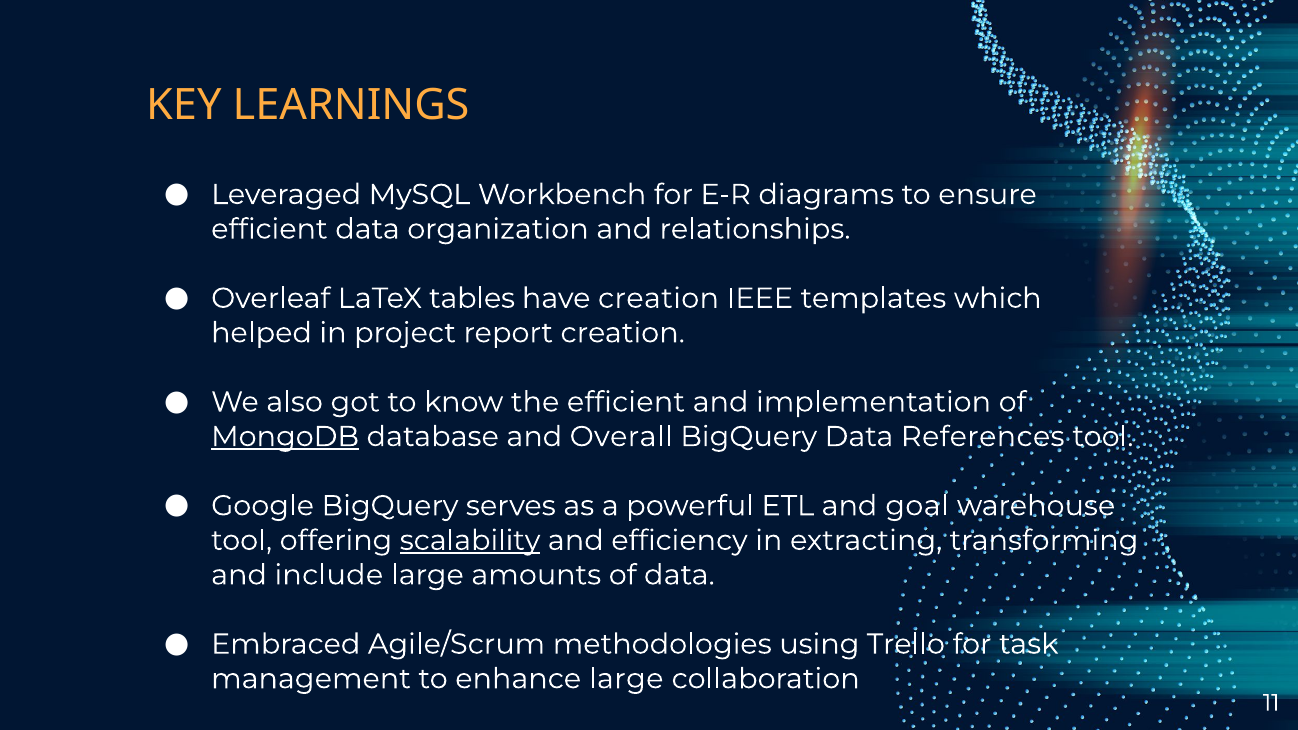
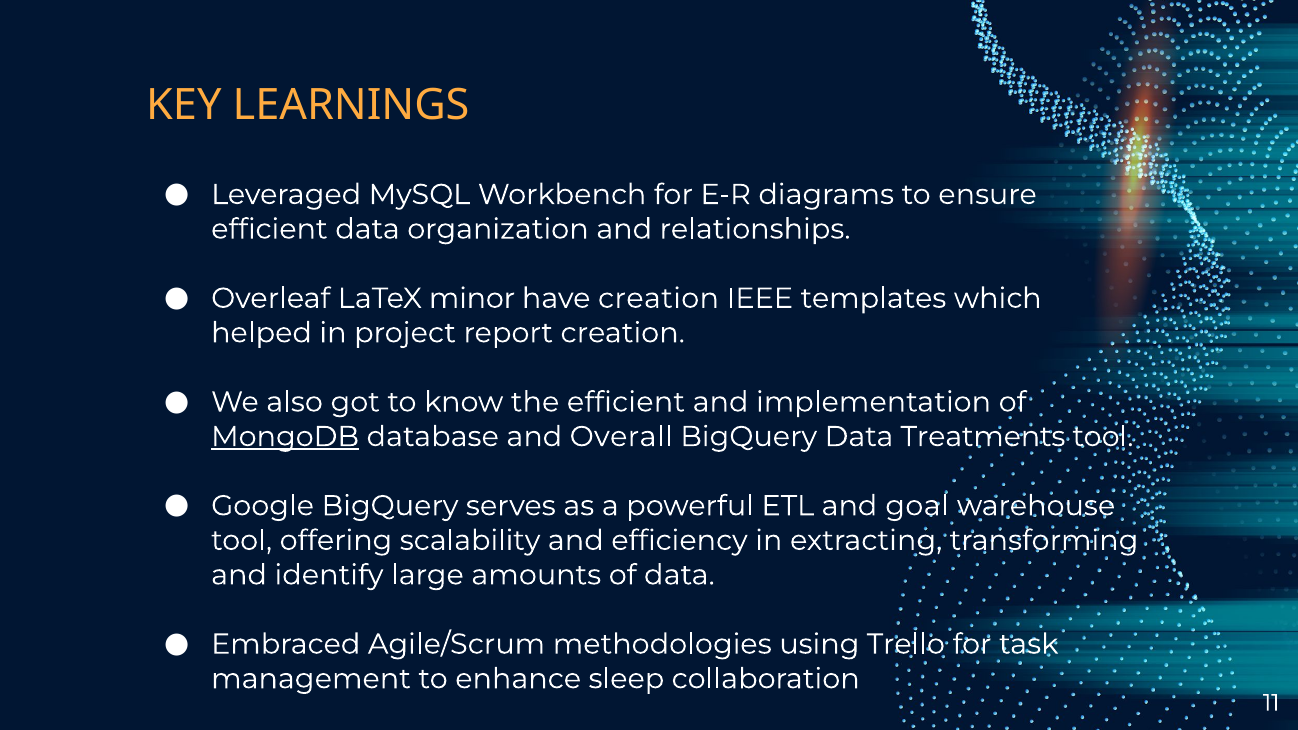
tables: tables -> minor
References: References -> Treatments
scalability underline: present -> none
include: include -> identify
enhance large: large -> sleep
